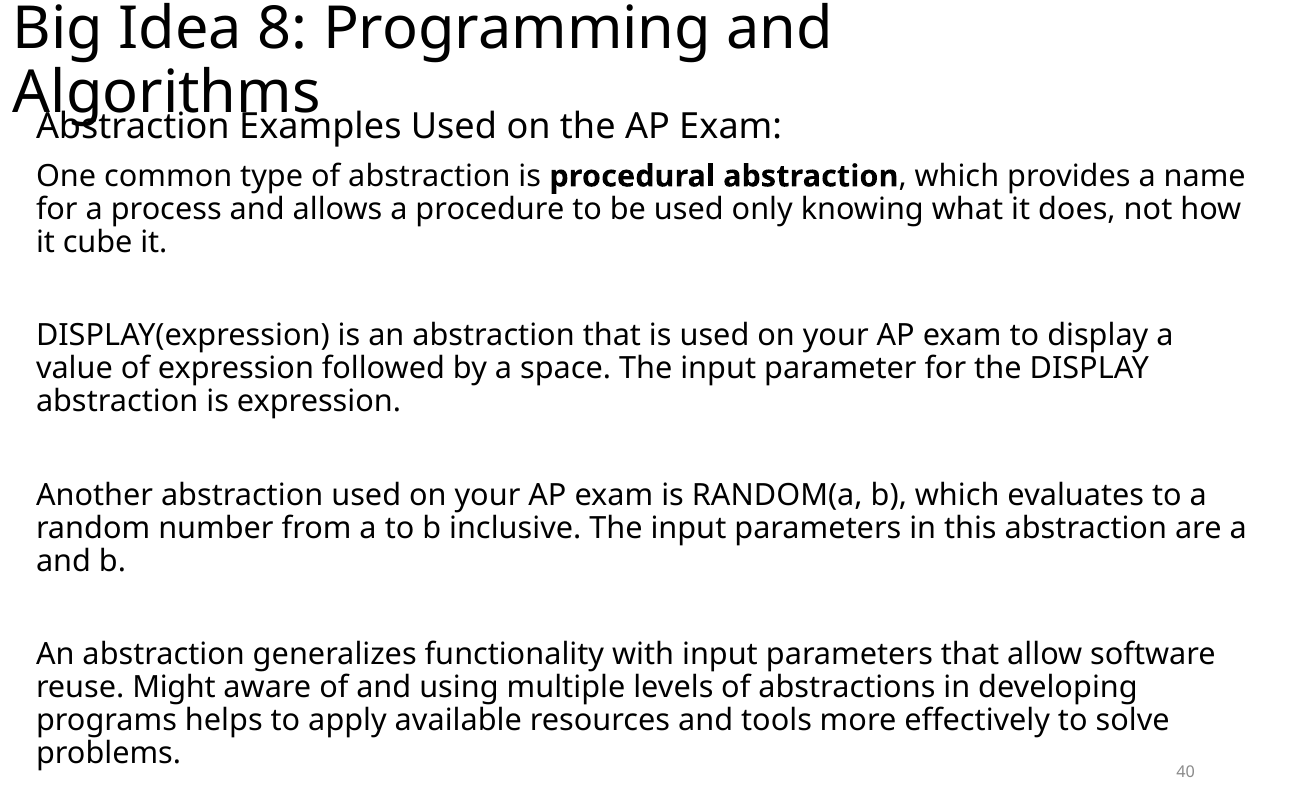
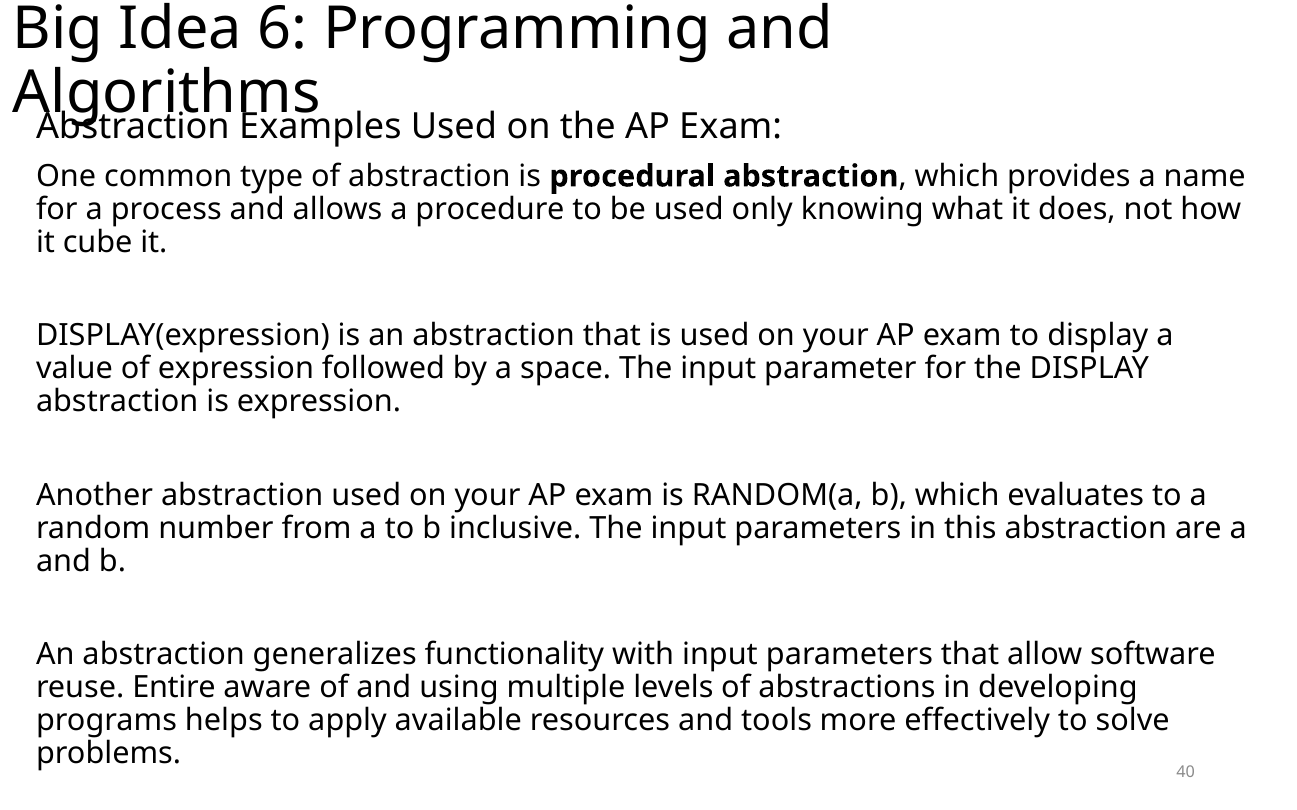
8: 8 -> 6
Might: Might -> Entire
